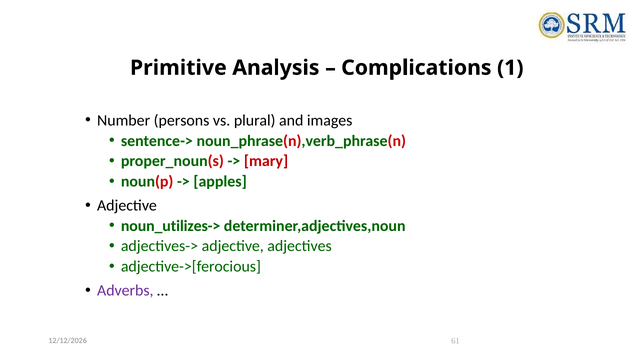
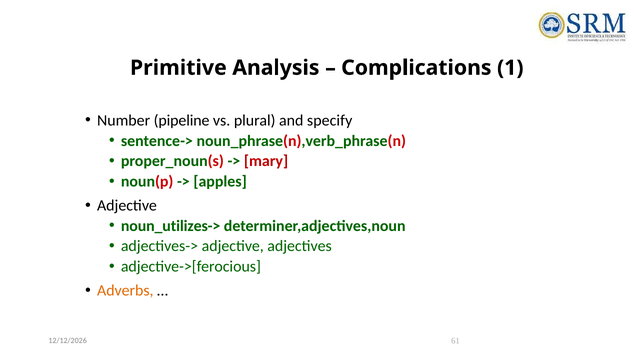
persons: persons -> pipeline
images: images -> specify
Adverbs colour: purple -> orange
